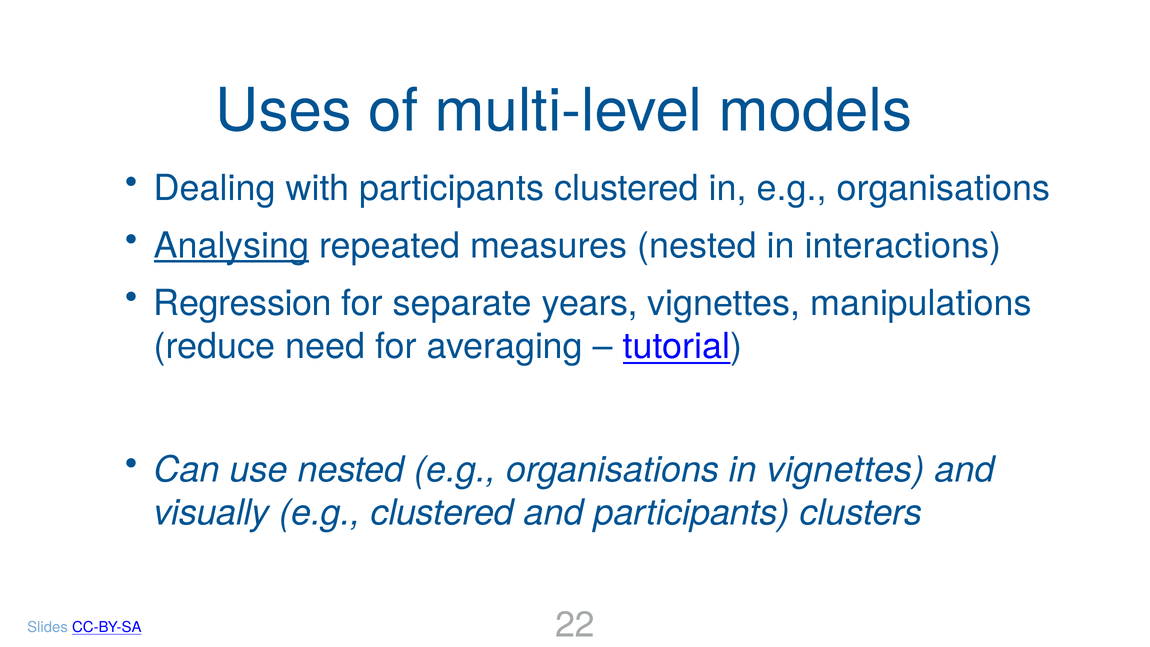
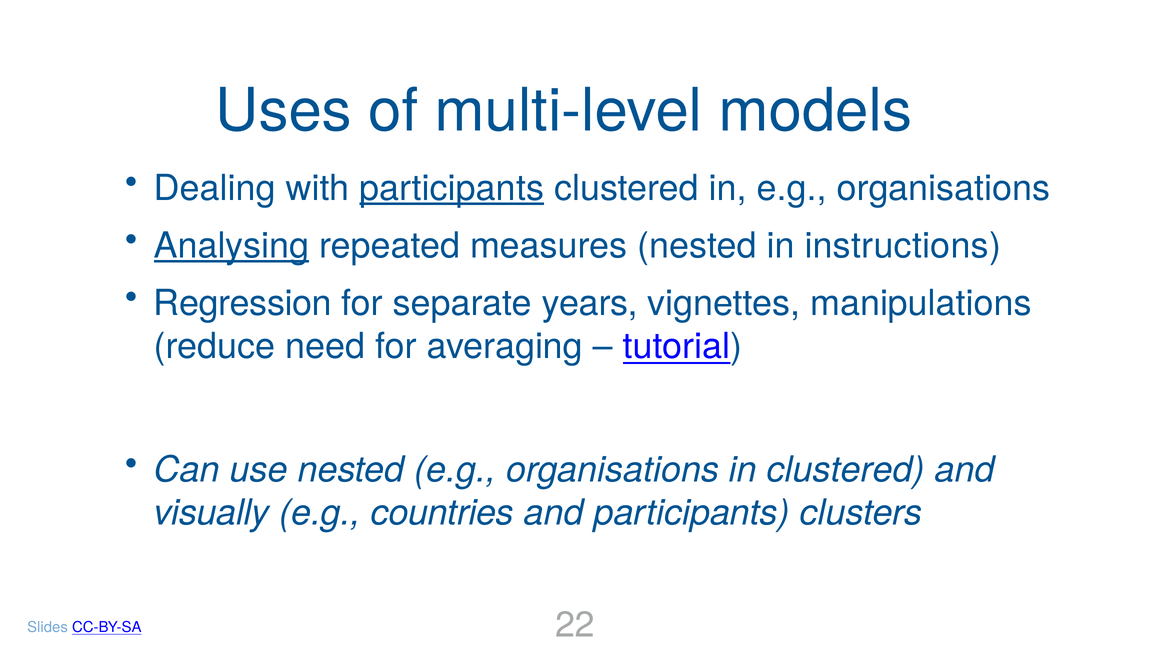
participants at (452, 188) underline: none -> present
interactions: interactions -> instructions
in vignettes: vignettes -> clustered
e.g clustered: clustered -> countries
